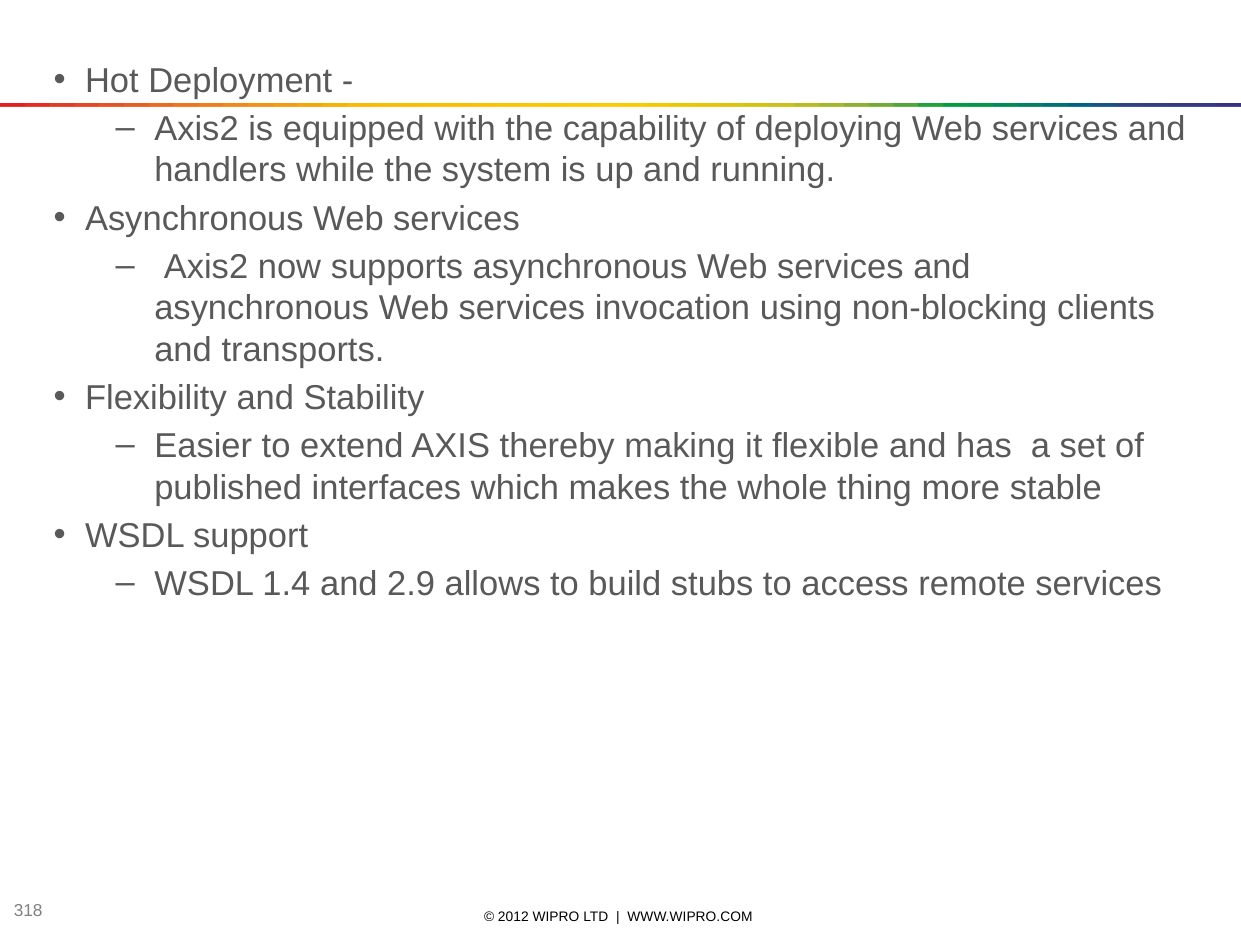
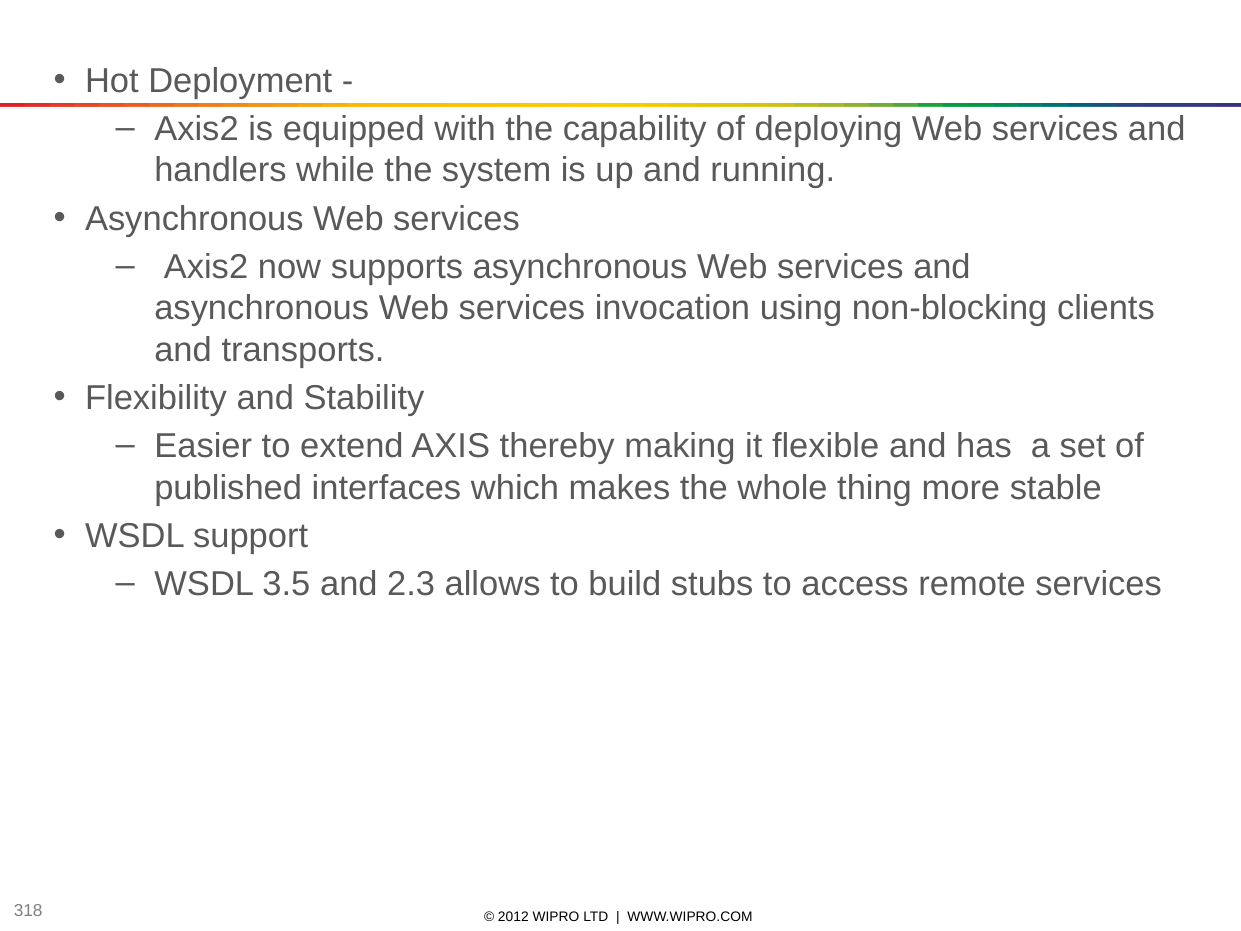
1.4: 1.4 -> 3.5
2.9: 2.9 -> 2.3
